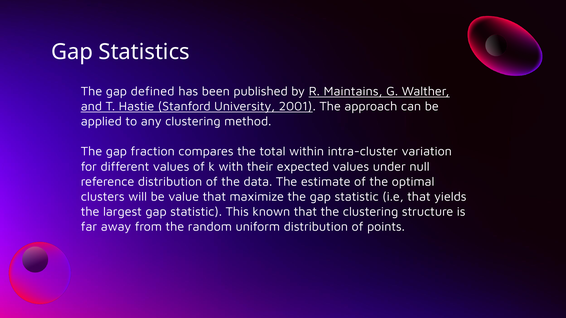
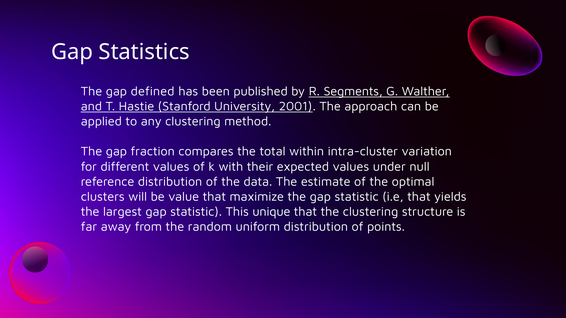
Maintains: Maintains -> Segments
known: known -> unique
